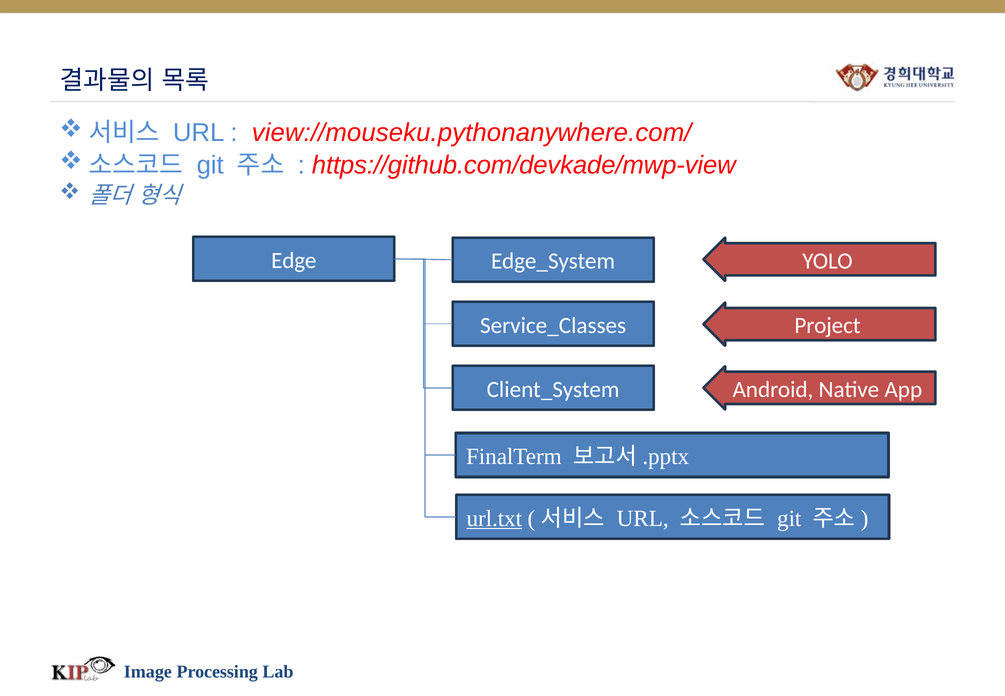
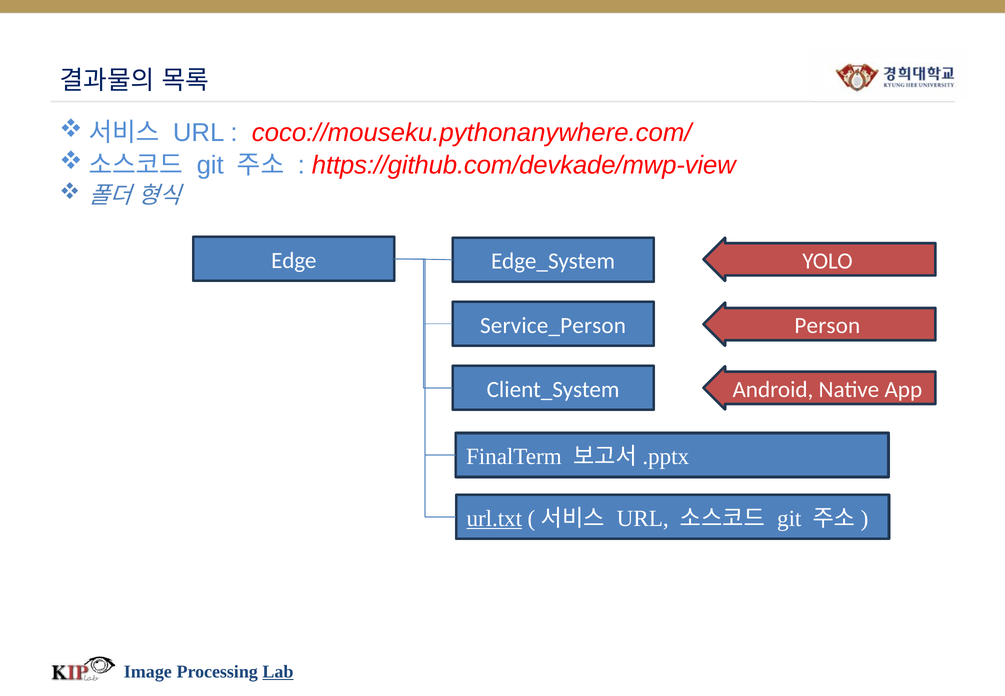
view://mouseku.pythonanywhere.com/: view://mouseku.pythonanywhere.com/ -> coco://mouseku.pythonanywhere.com/
Service_Classes: Service_Classes -> Service_Person
Project: Project -> Person
Lab underline: none -> present
